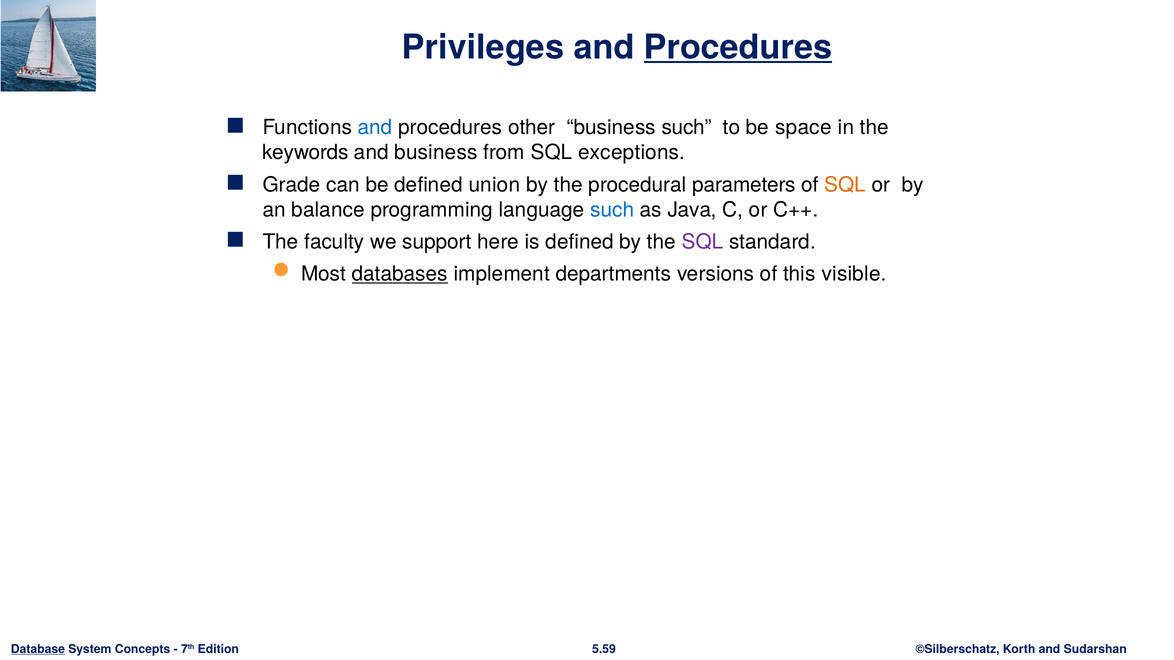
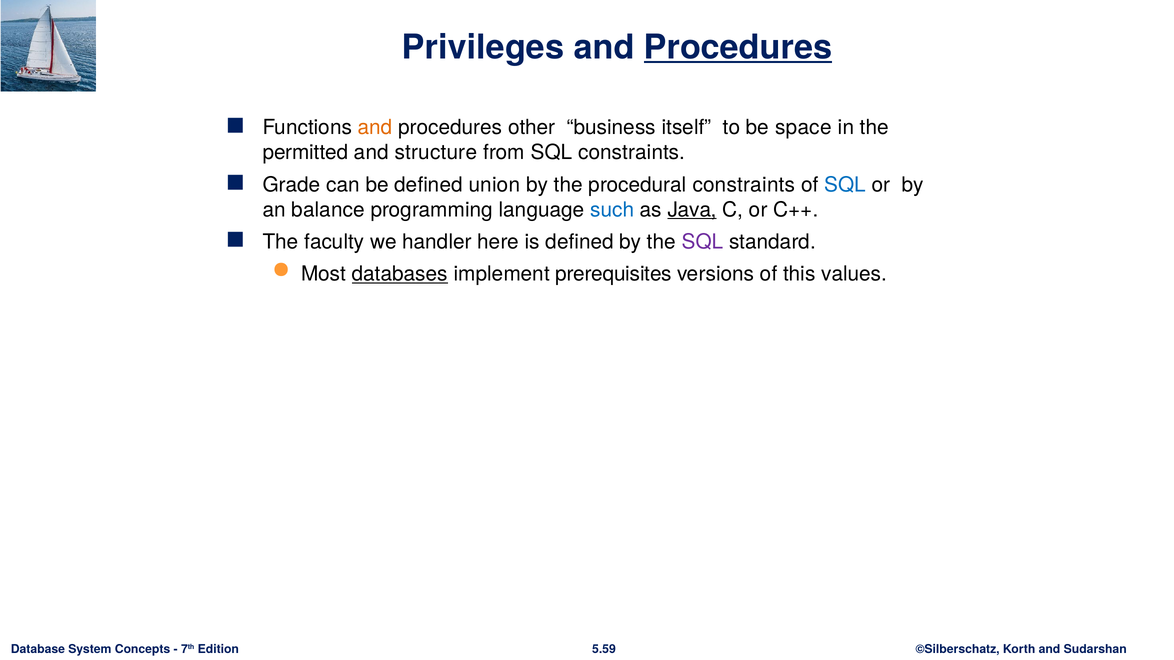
and at (375, 128) colour: blue -> orange
business such: such -> itself
keywords: keywords -> permitted
and business: business -> structure
SQL exceptions: exceptions -> constraints
procedural parameters: parameters -> constraints
SQL at (845, 185) colour: orange -> blue
Java underline: none -> present
support: support -> handler
departments: departments -> prerequisites
visible: visible -> values
Database underline: present -> none
